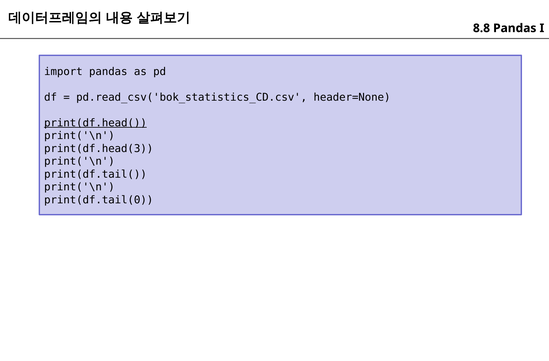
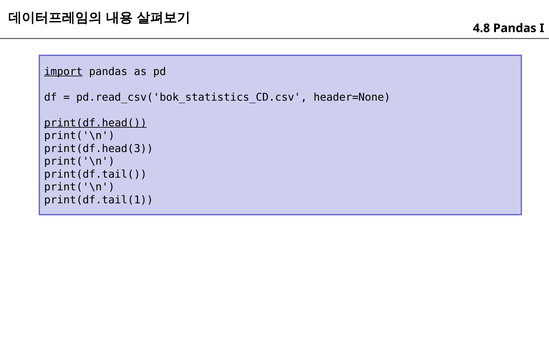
8.8: 8.8 -> 4.8
import underline: none -> present
print(df.tail(0: print(df.tail(0 -> print(df.tail(1
